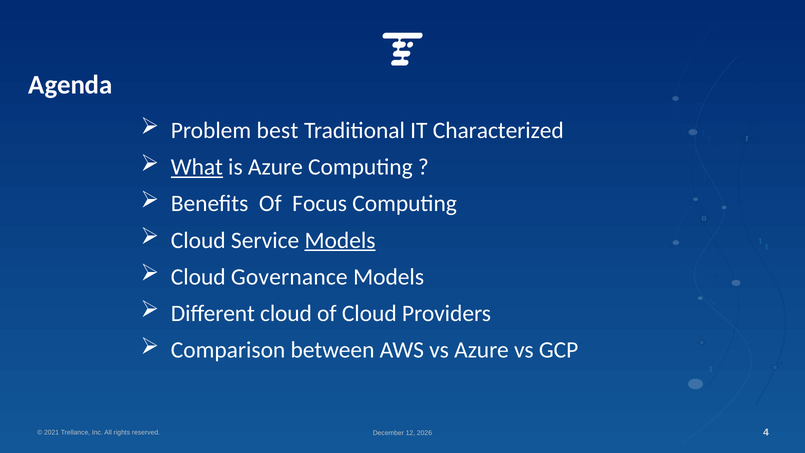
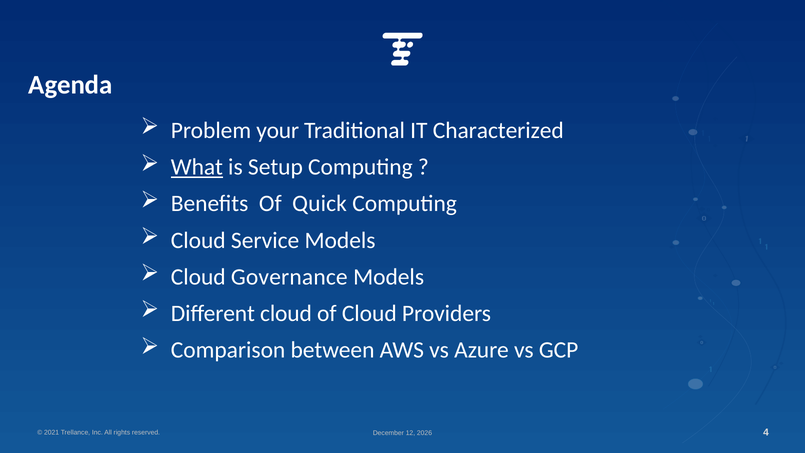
best: best -> your
is Azure: Azure -> Setup
Focus: Focus -> Quick
Models at (340, 240) underline: present -> none
